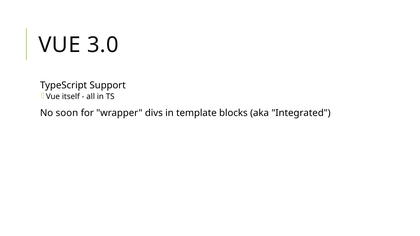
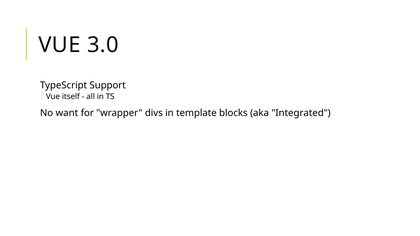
soon: soon -> want
